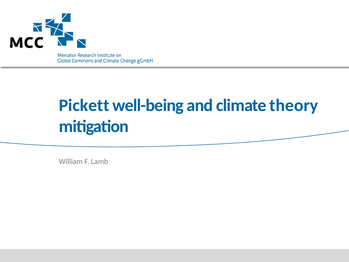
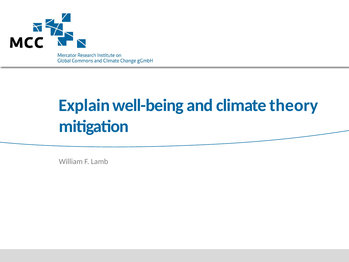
Pickett: Pickett -> Explain
